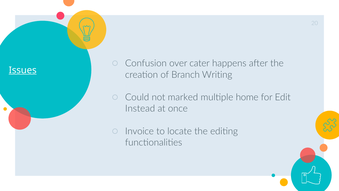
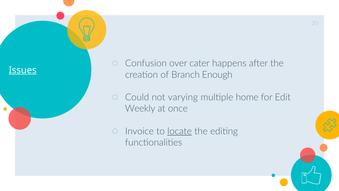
Writing: Writing -> Enough
marked: marked -> varying
Instead: Instead -> Weekly
locate underline: none -> present
